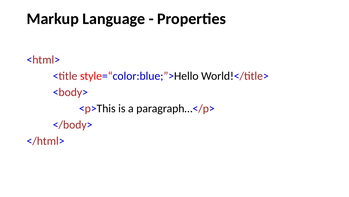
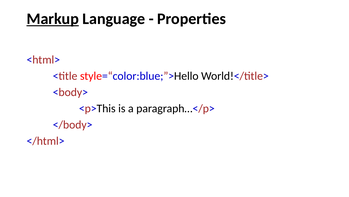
Markup underline: none -> present
